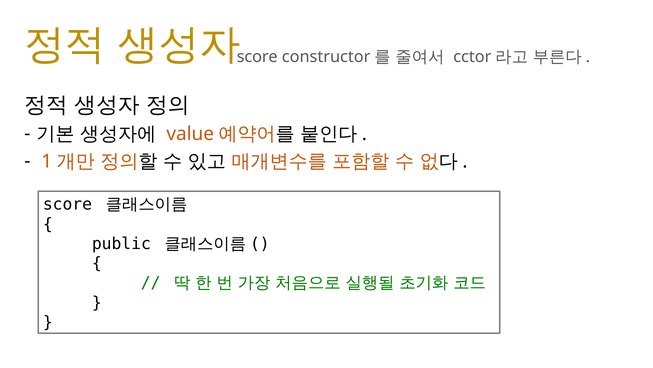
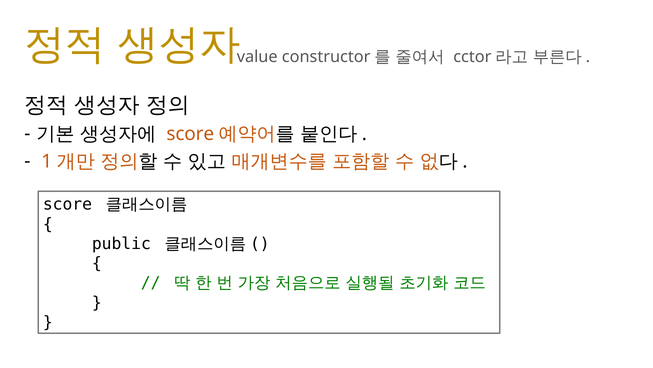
score at (257, 57): score -> value
value at (190, 134): value -> score
